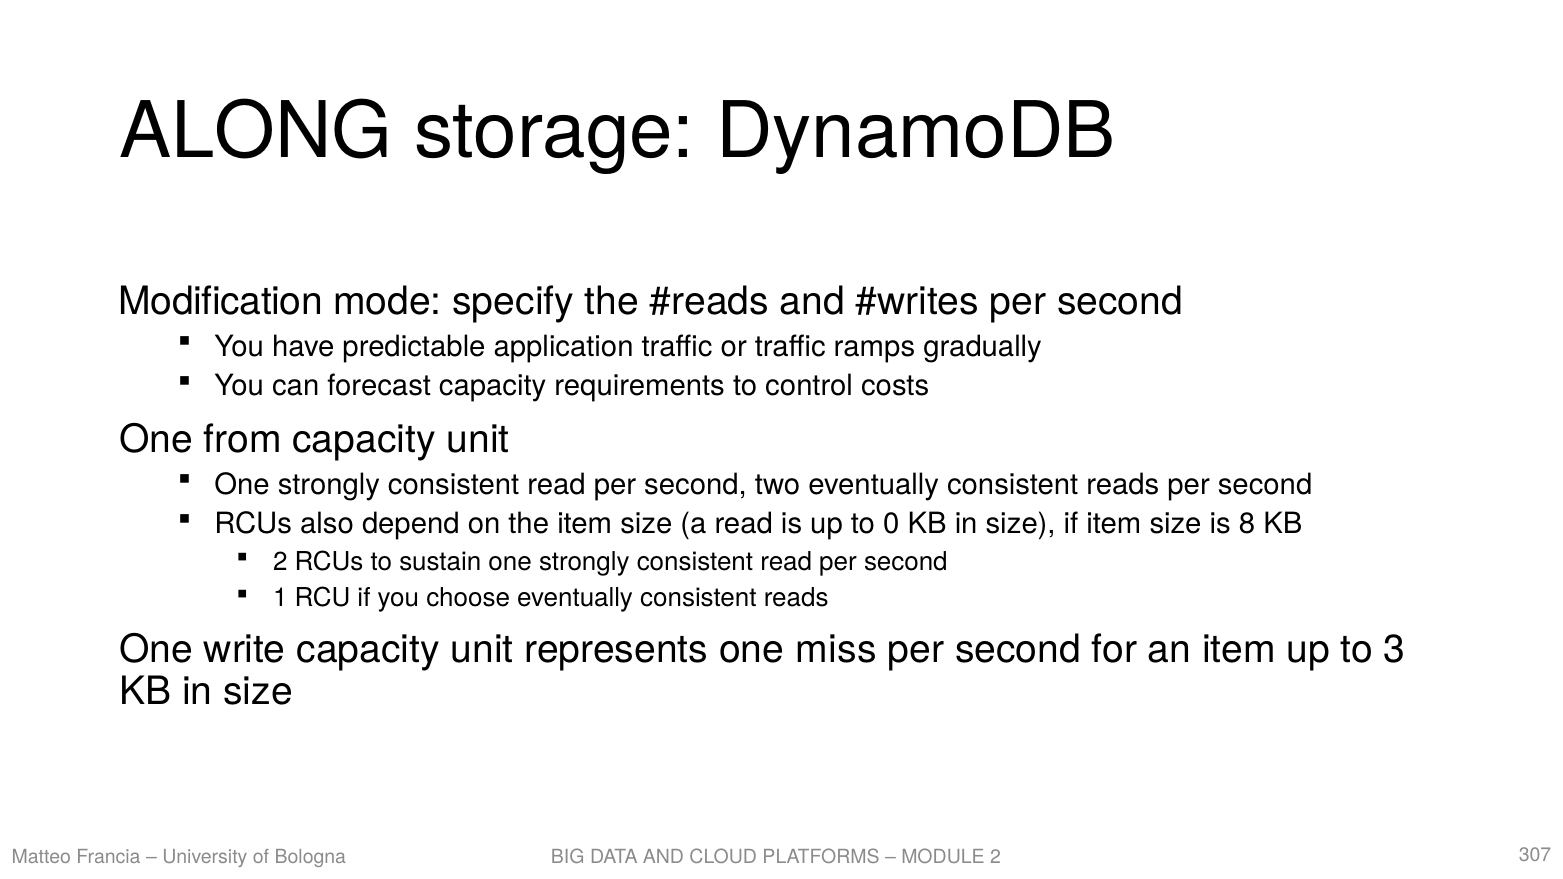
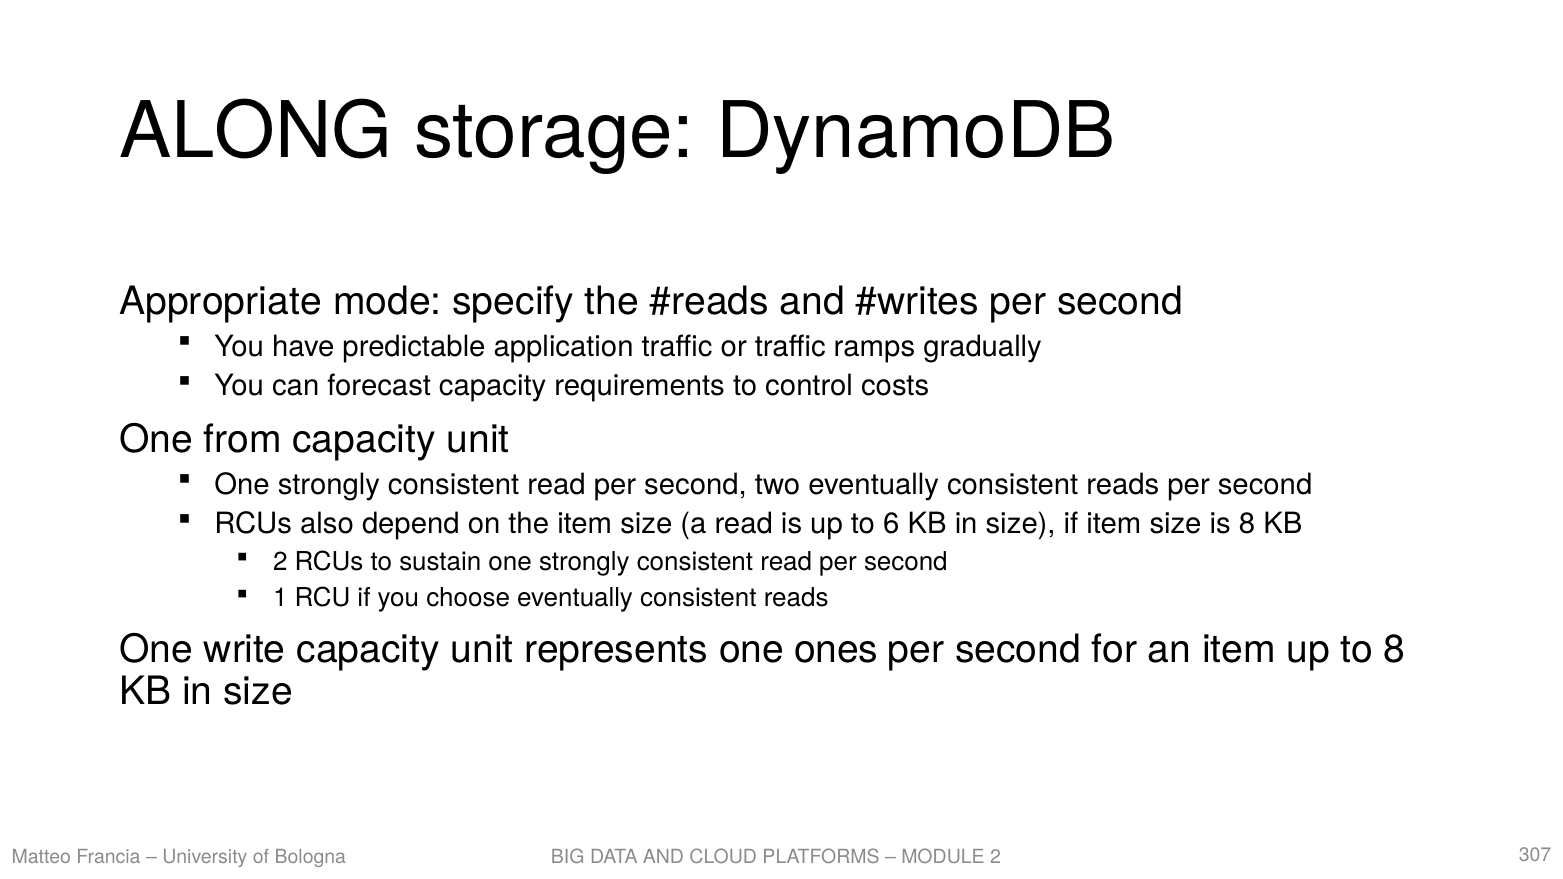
Modification: Modification -> Appropriate
0: 0 -> 6
miss: miss -> ones
to 3: 3 -> 8
